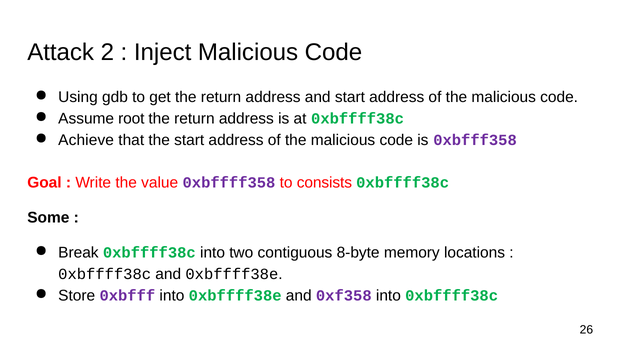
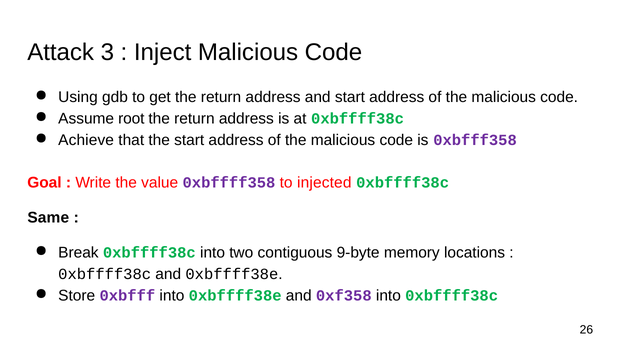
2: 2 -> 3
consists: consists -> injected
Some: Some -> Same
8-byte: 8-byte -> 9-byte
